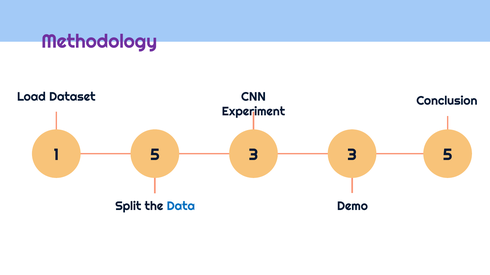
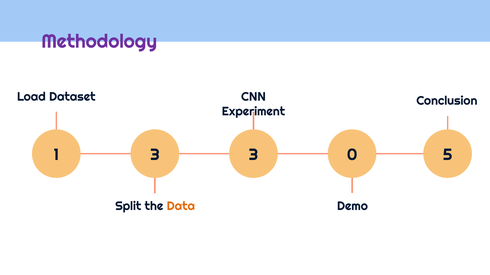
1 5: 5 -> 3
3 3: 3 -> 0
Data colour: blue -> orange
